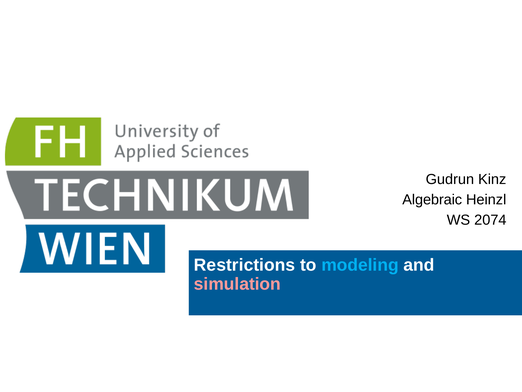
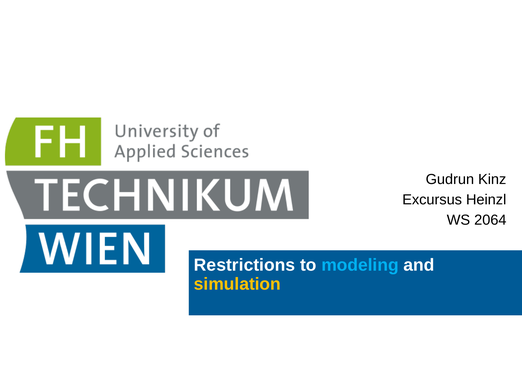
Algebraic: Algebraic -> Excursus
2074: 2074 -> 2064
simulation colour: pink -> yellow
